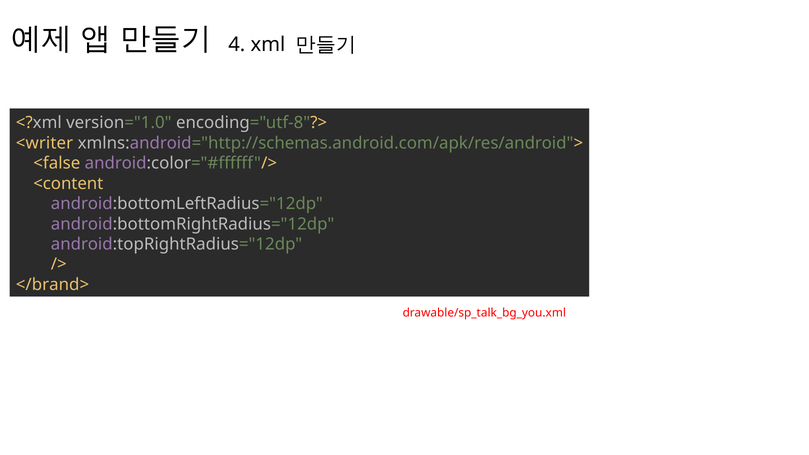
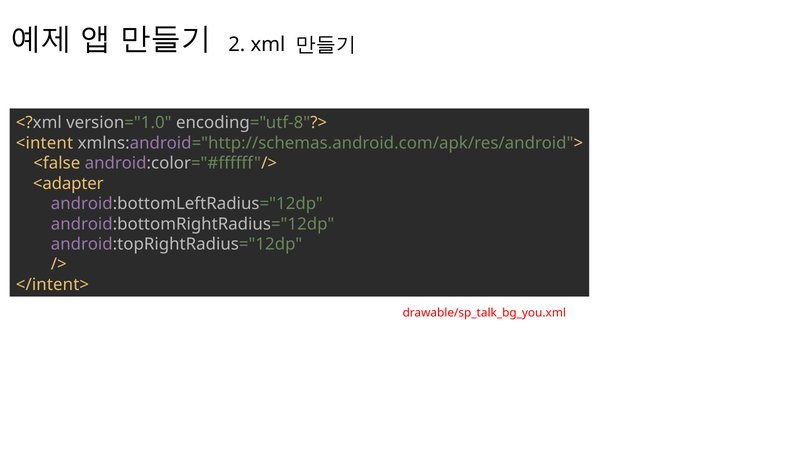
4: 4 -> 2
<writer: <writer -> <intent
<content: <content -> <adapter
</brand>: </brand> -> </intent>
